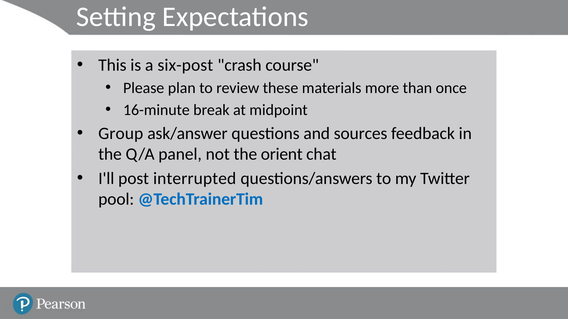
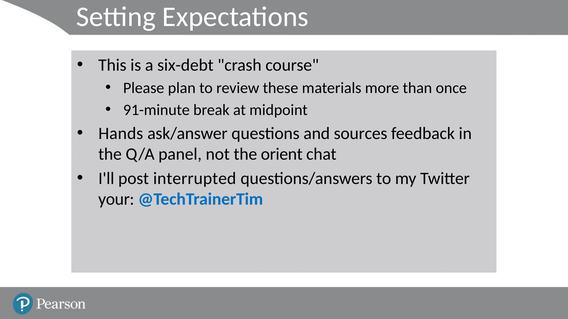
six-post: six-post -> six-debt
16-minute: 16-minute -> 91-minute
Group: Group -> Hands
pool: pool -> your
